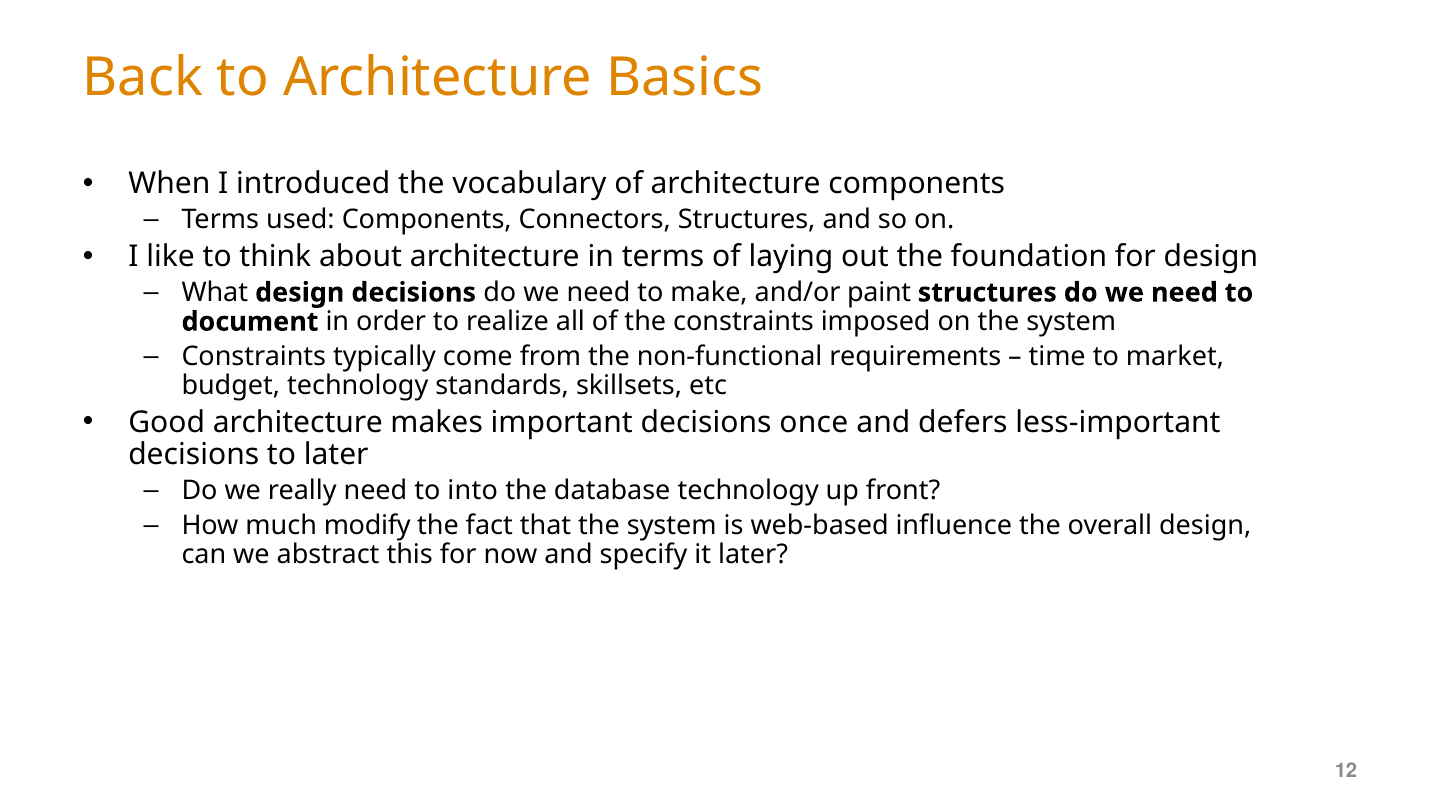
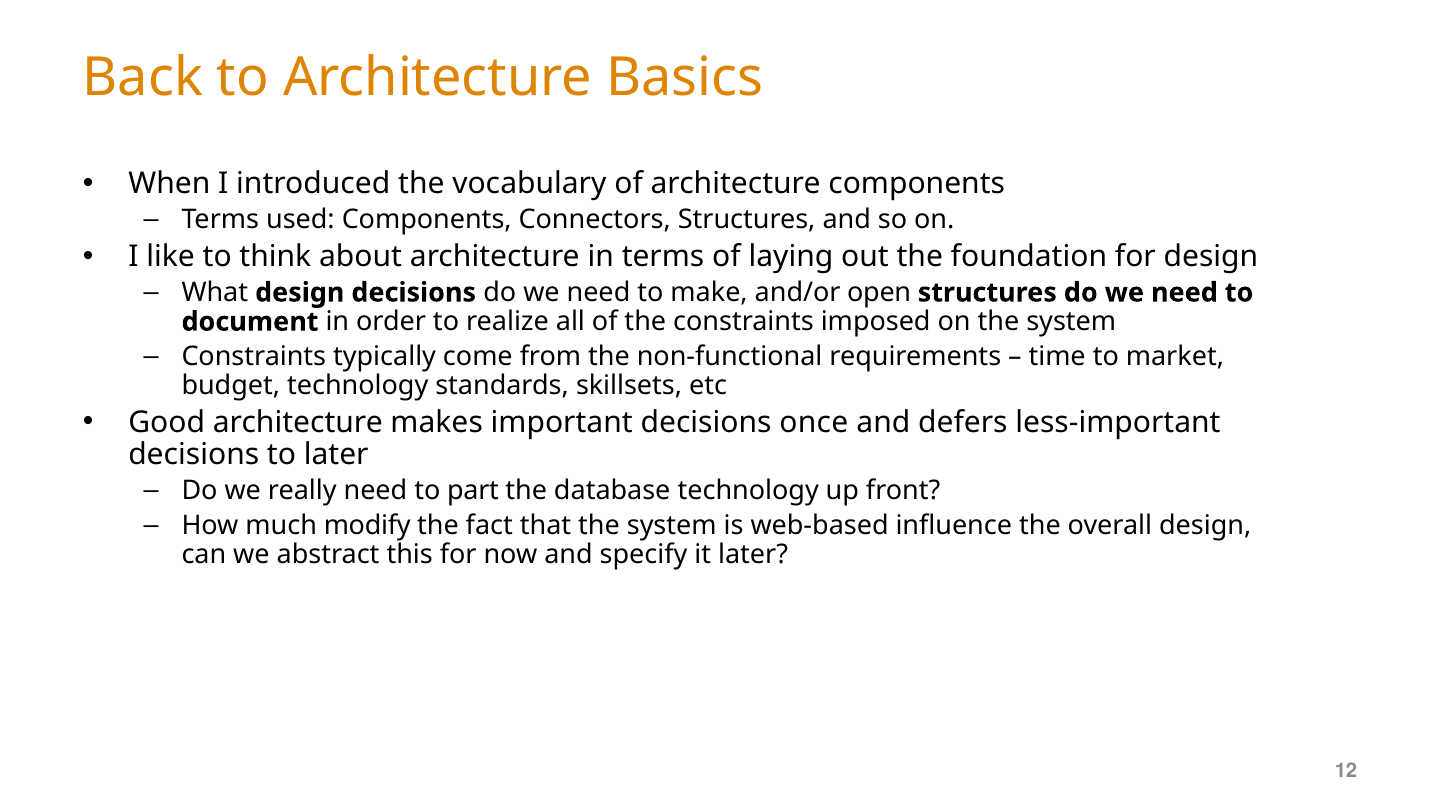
paint: paint -> open
into: into -> part
